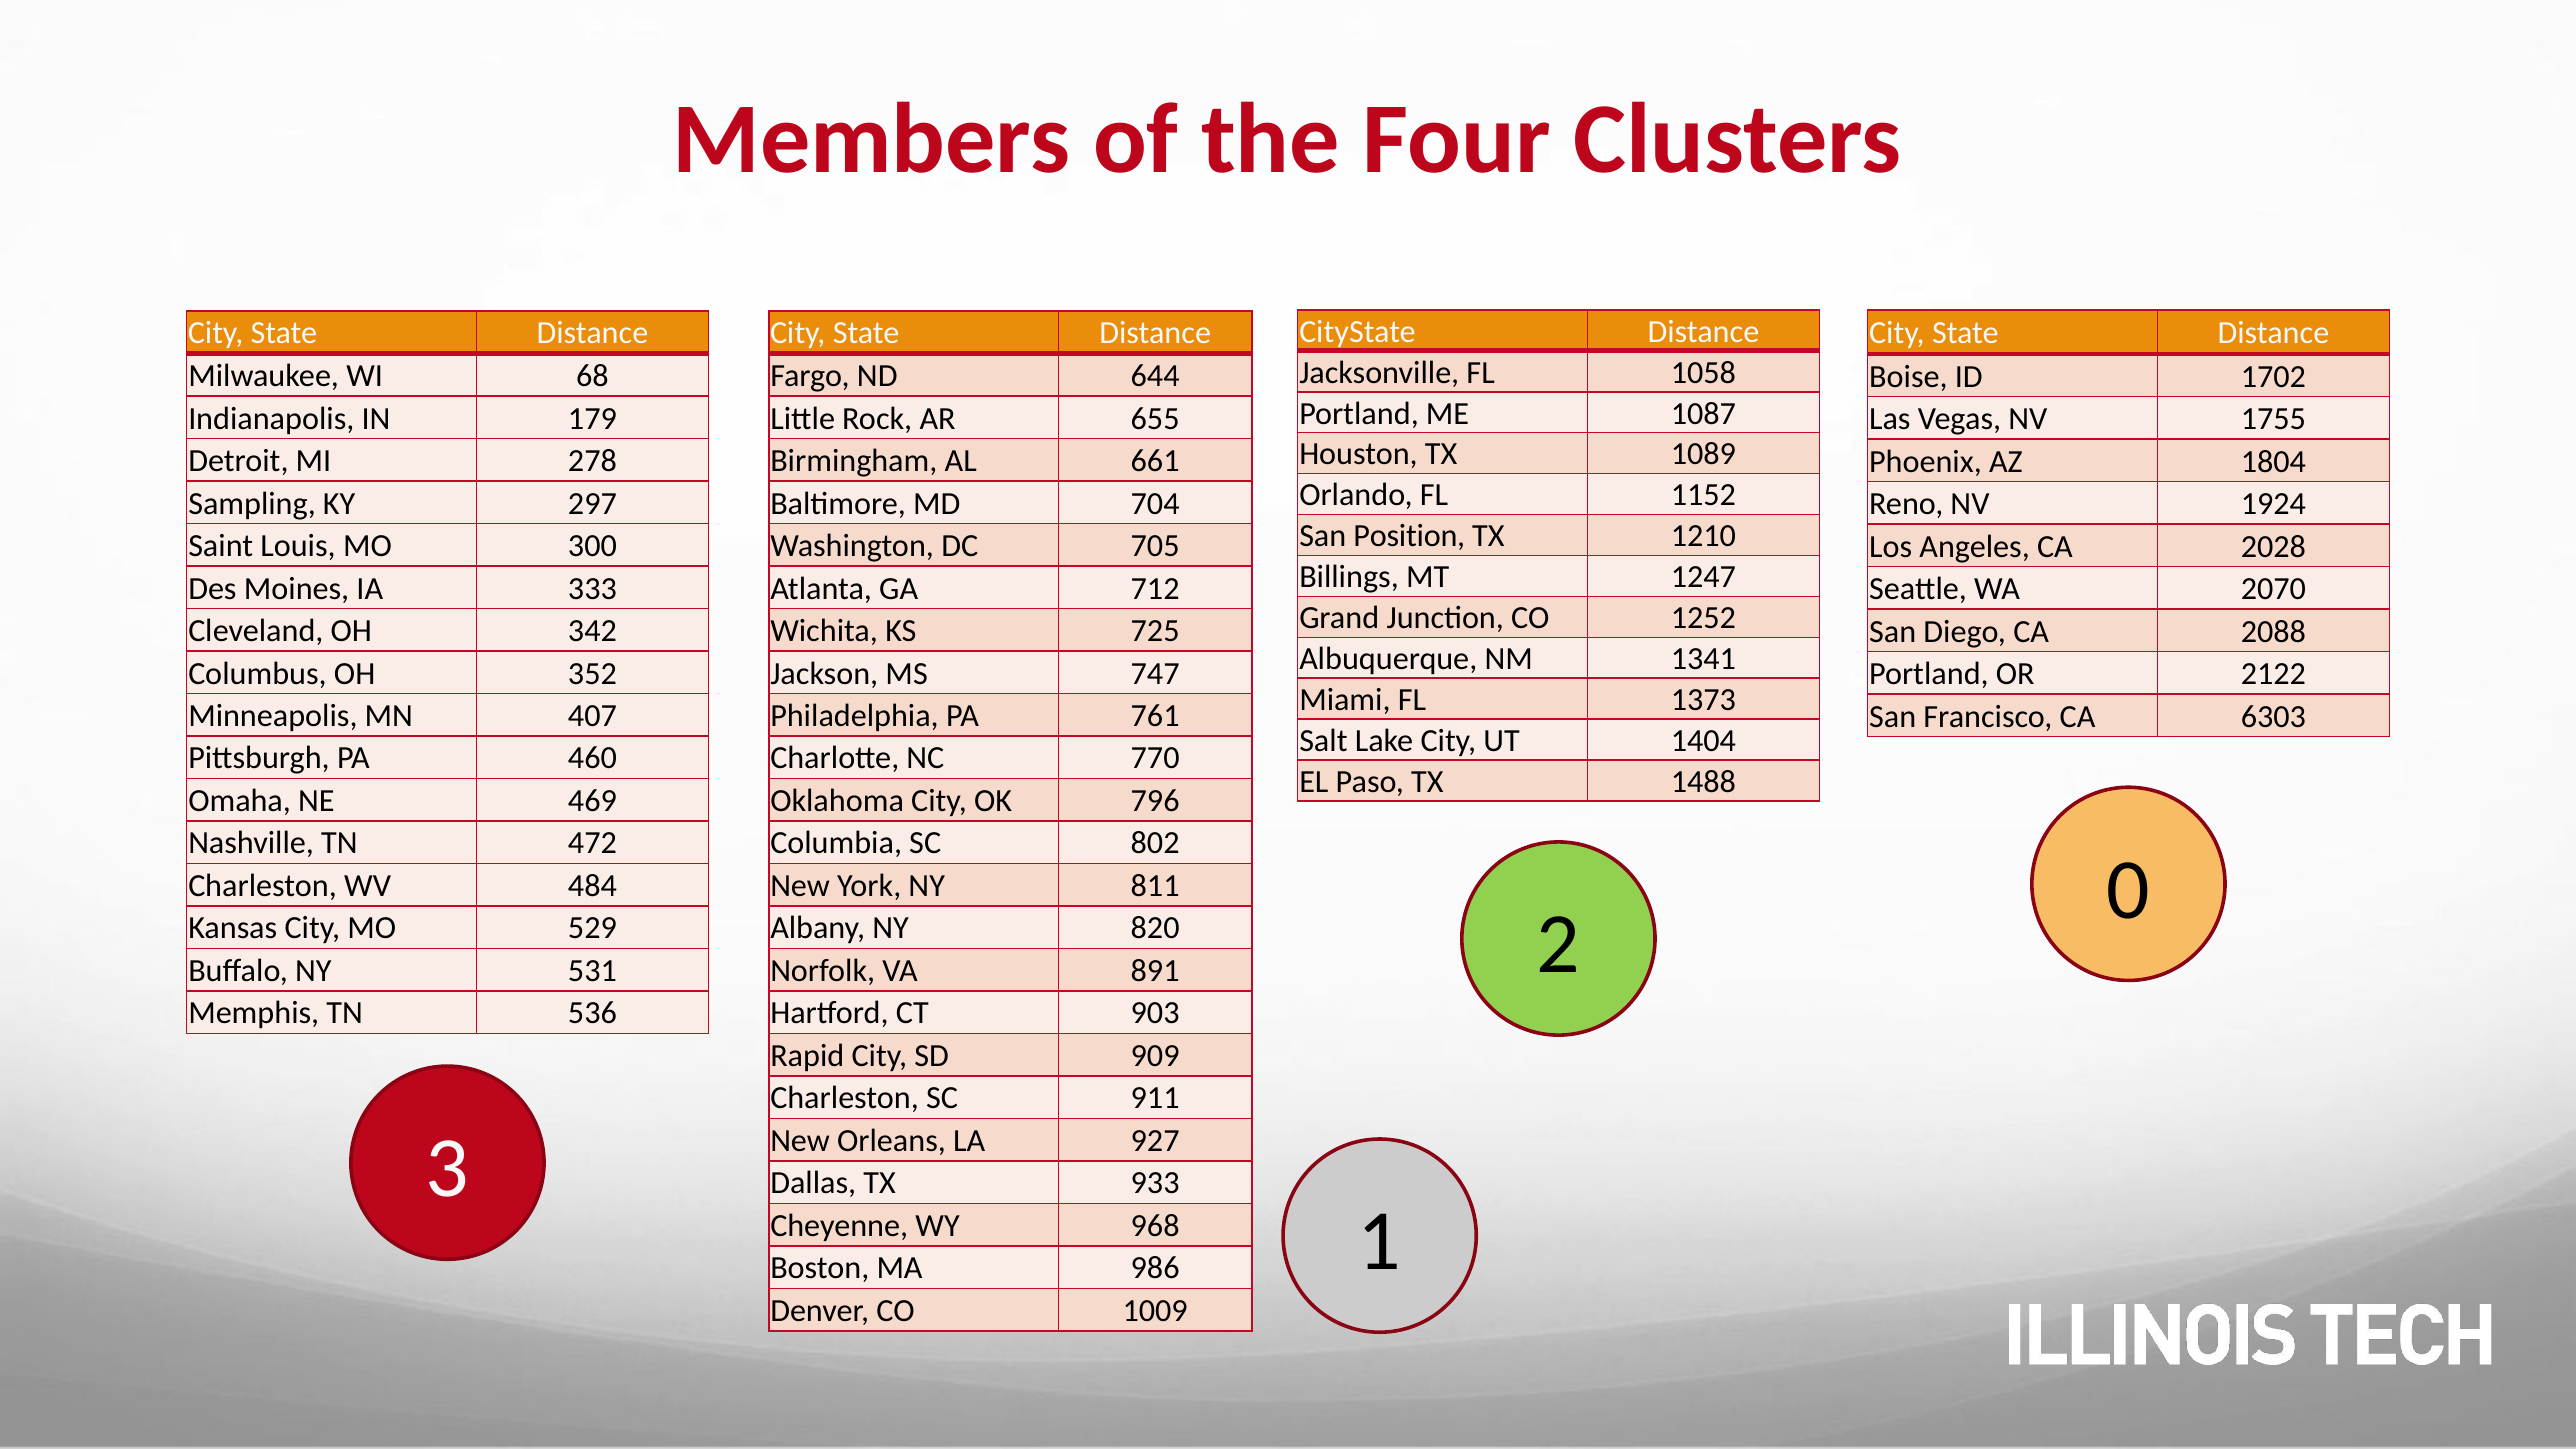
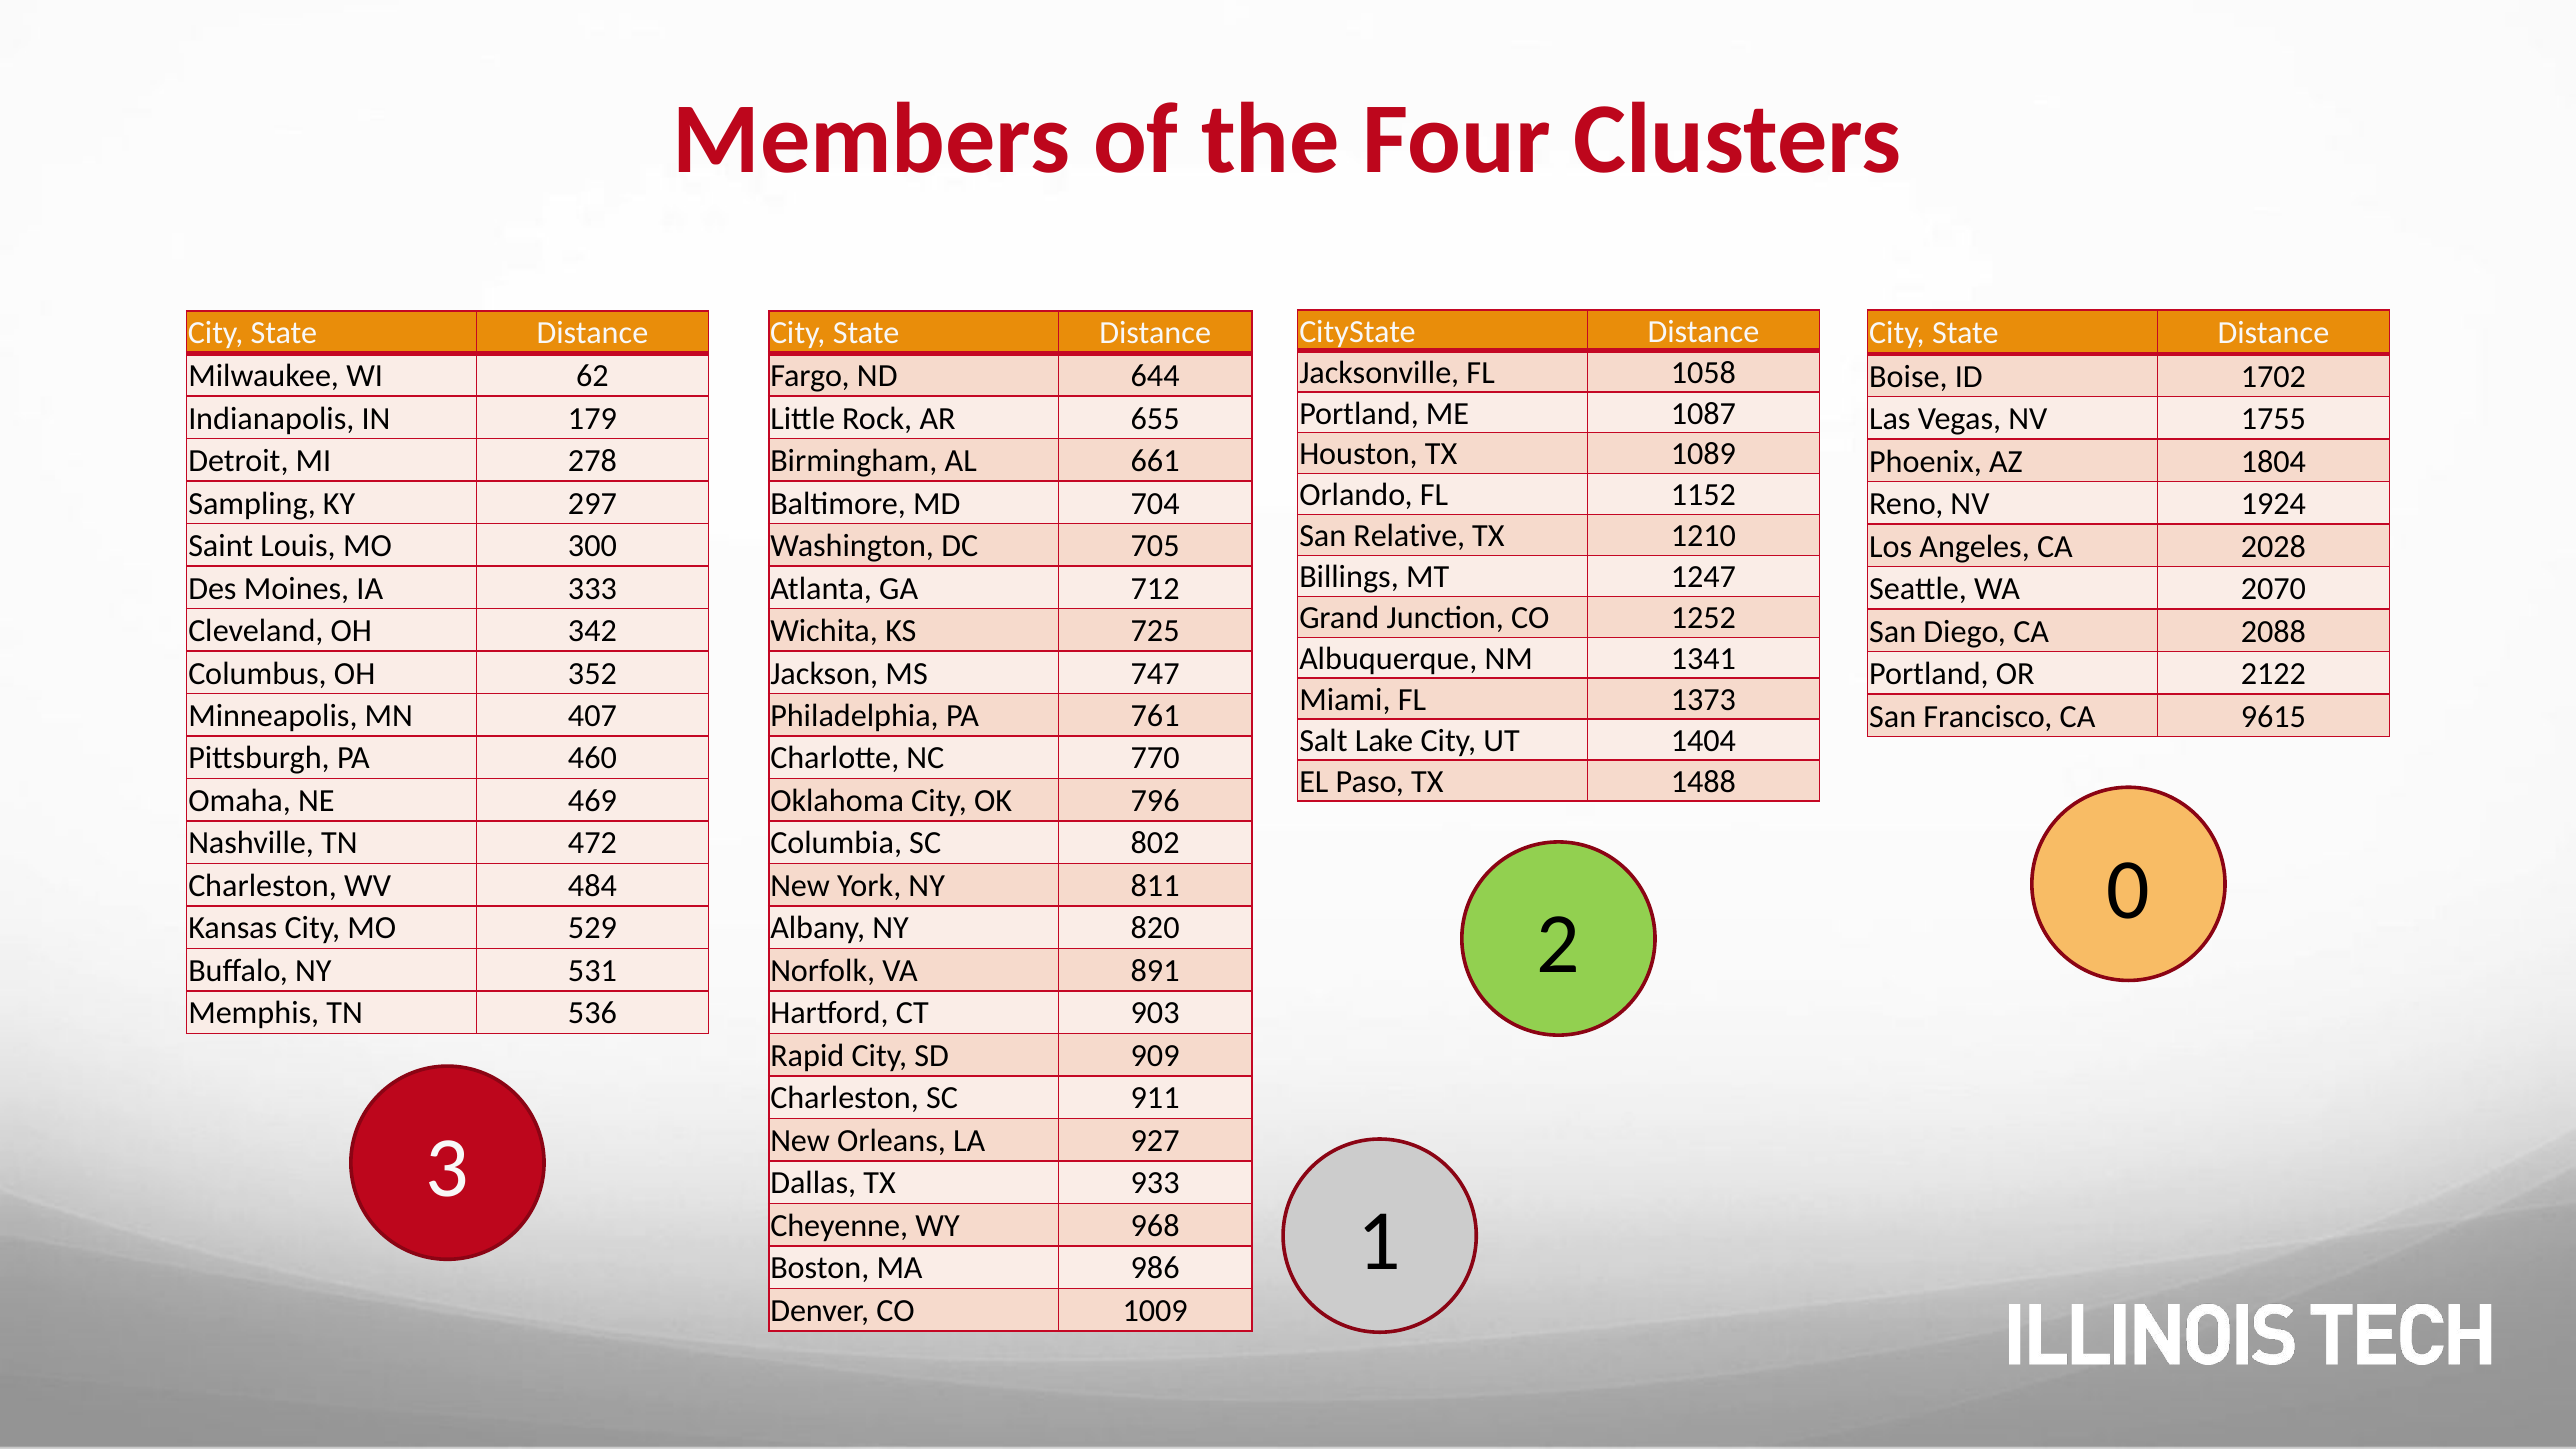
68: 68 -> 62
Position: Position -> Relative
6303: 6303 -> 9615
